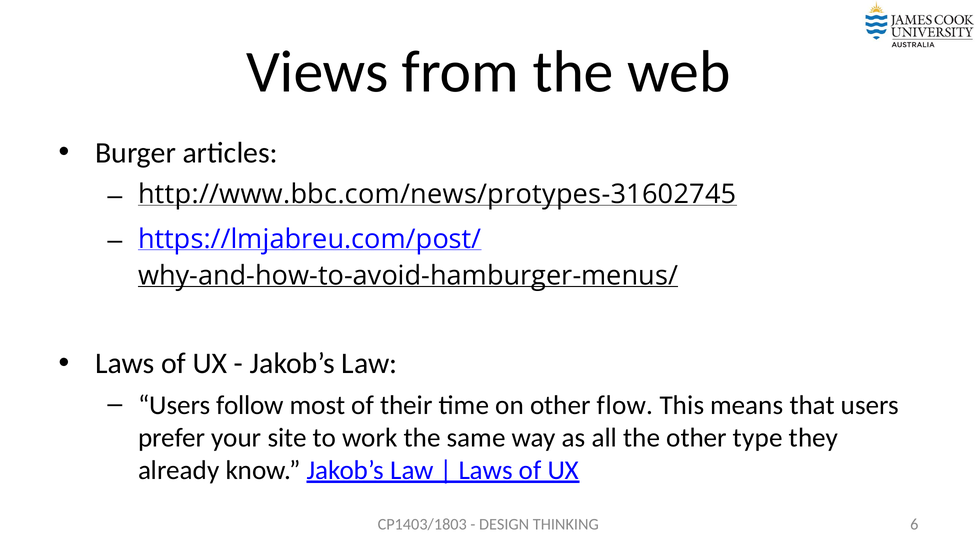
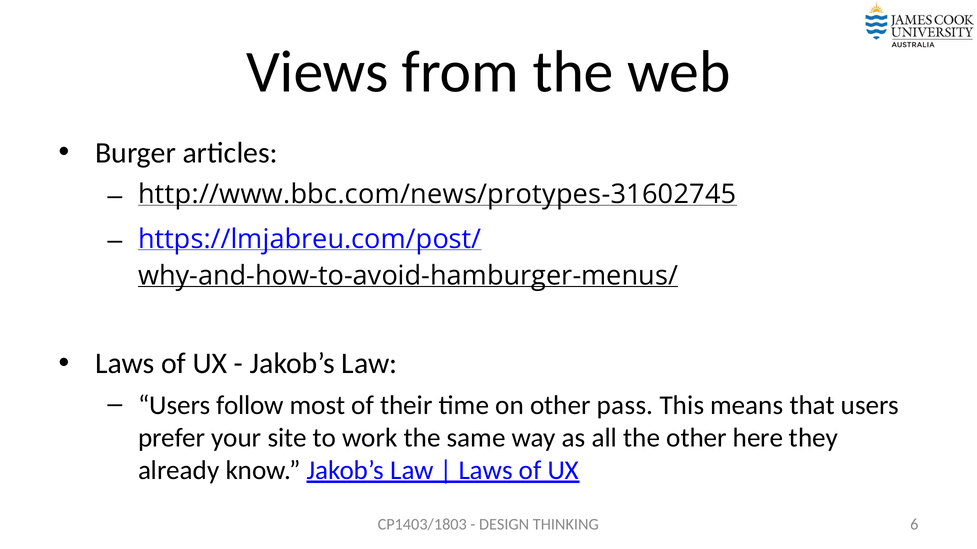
flow: flow -> pass
type: type -> here
